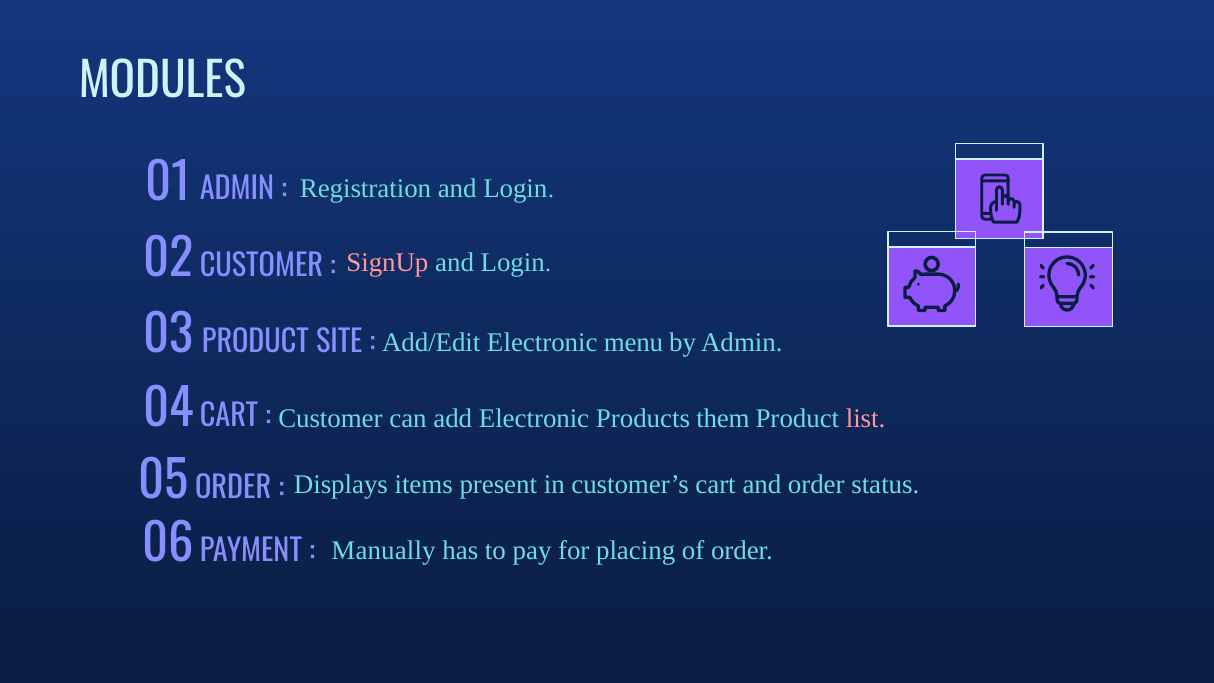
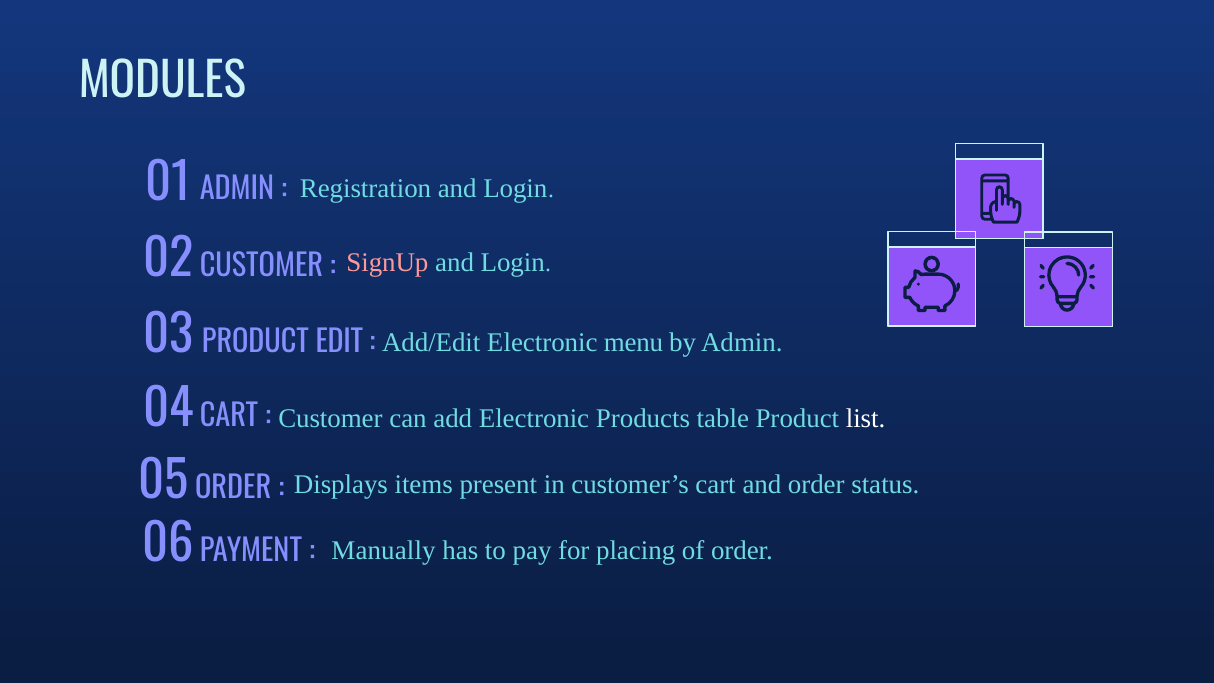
SITE: SITE -> EDIT
them: them -> table
list colour: pink -> white
